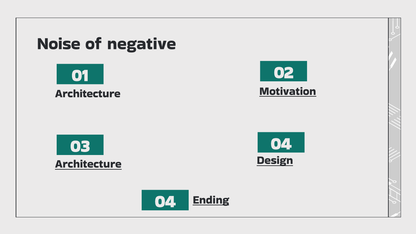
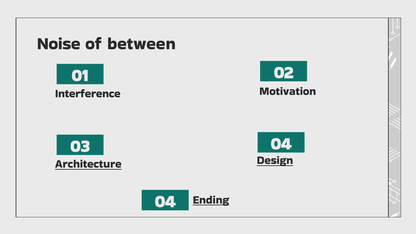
negative: negative -> between
Motivation underline: present -> none
Architecture at (88, 94): Architecture -> Interference
